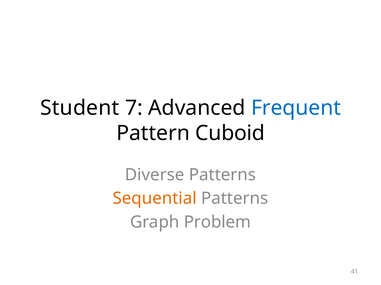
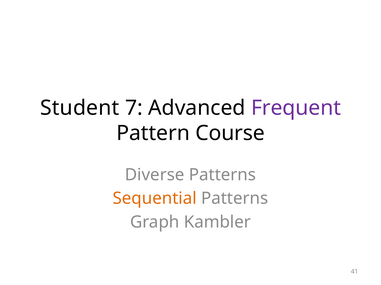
Frequent colour: blue -> purple
Cuboid: Cuboid -> Course
Problem: Problem -> Kambler
